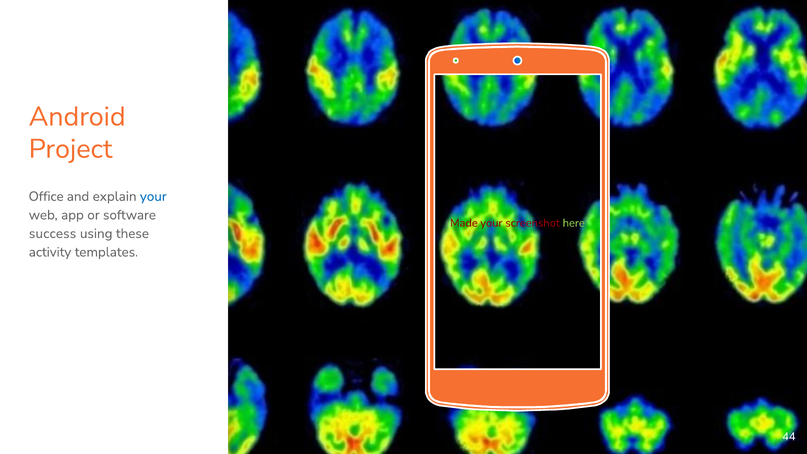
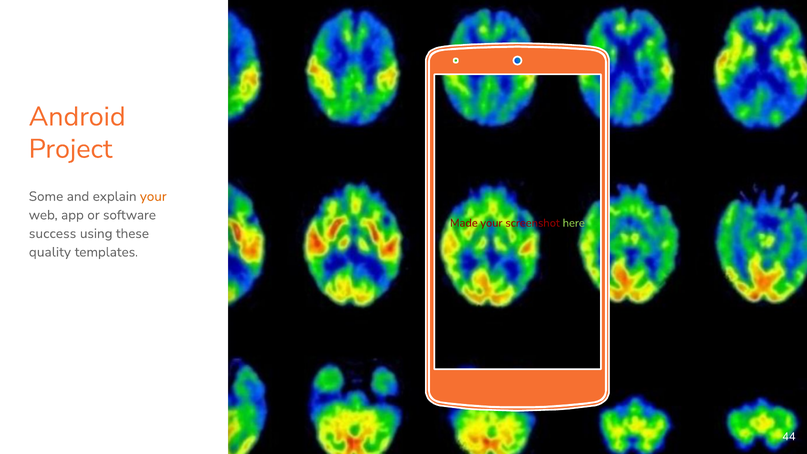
Office: Office -> Some
your at (153, 196) colour: blue -> orange
activity: activity -> quality
